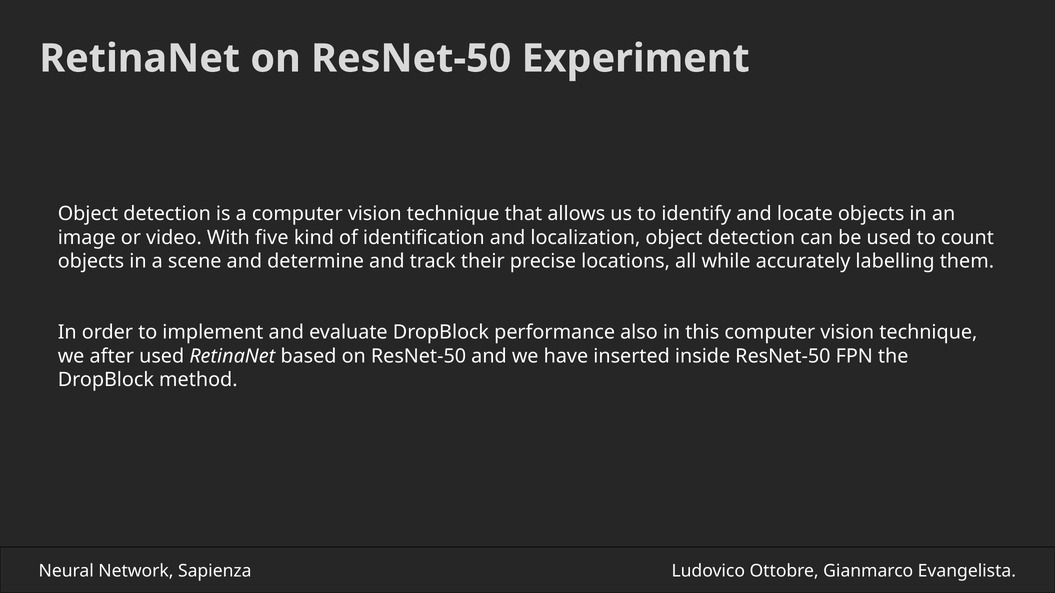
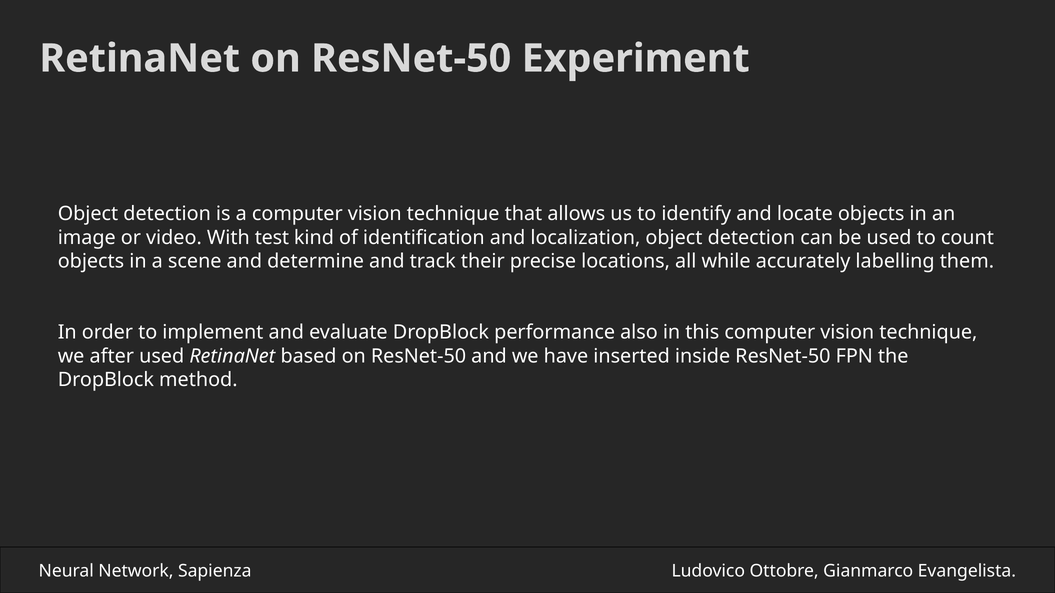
five: five -> test
